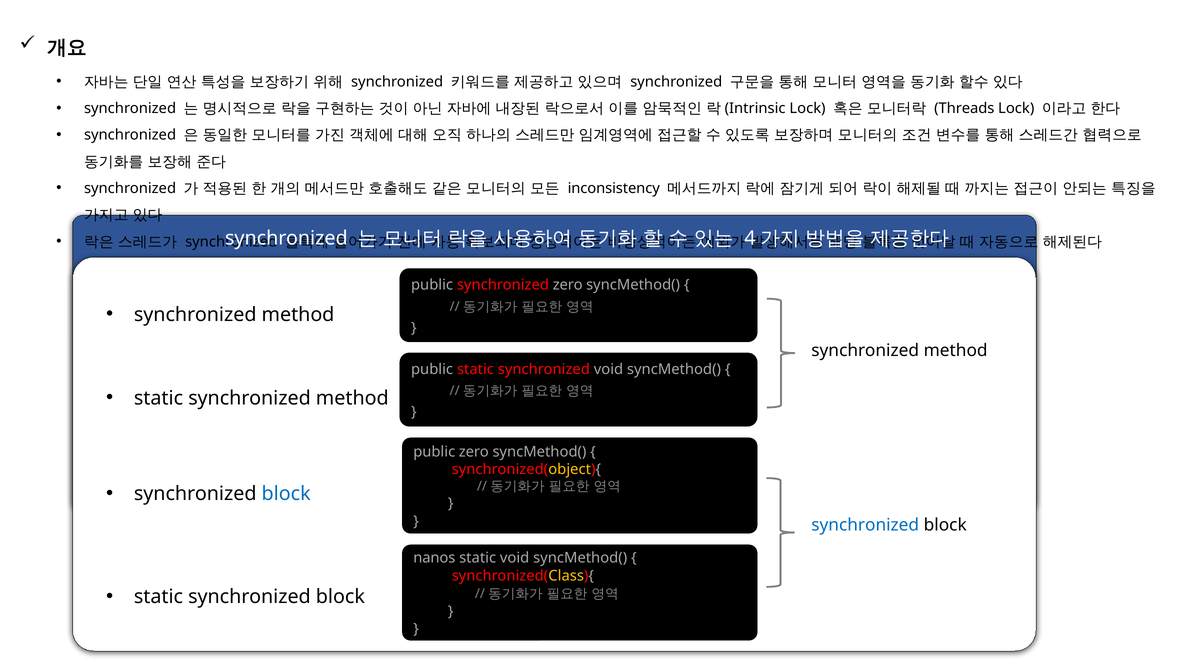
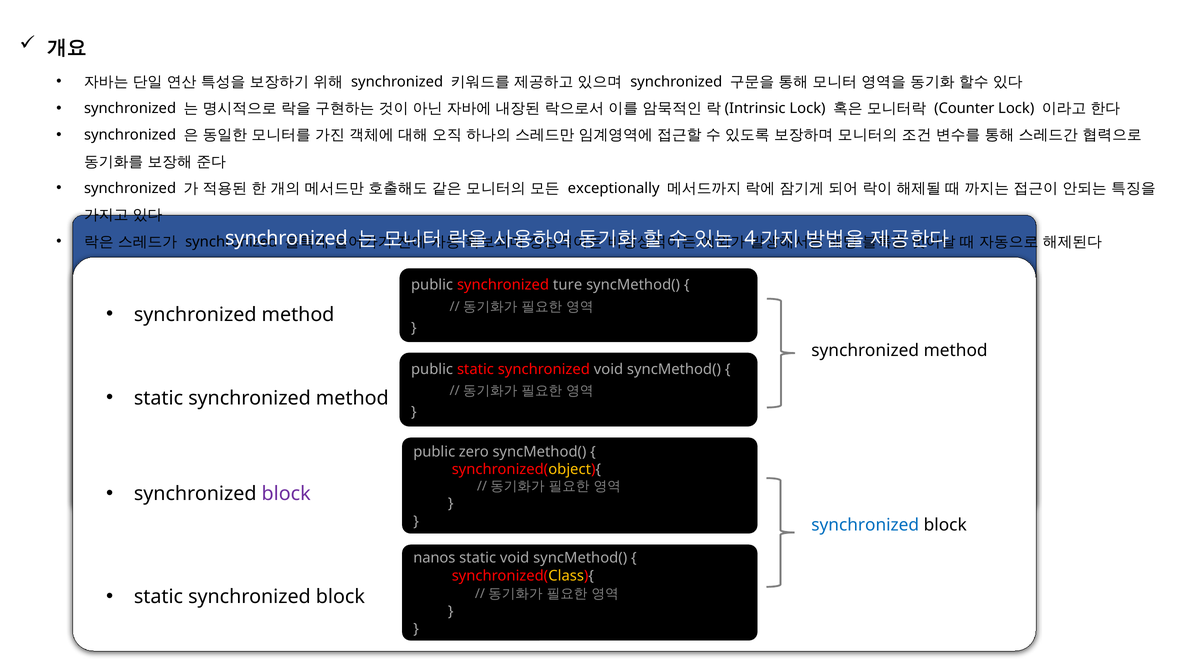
Threads: Threads -> Counter
inconsistency: inconsistency -> exceptionally
synchronized zero: zero -> ture
block at (286, 494) colour: blue -> purple
